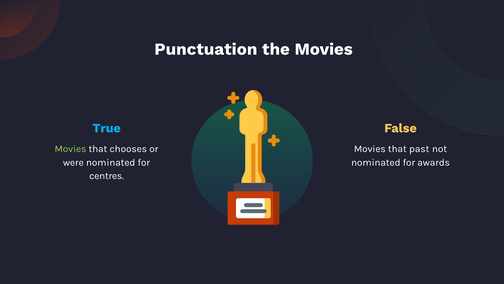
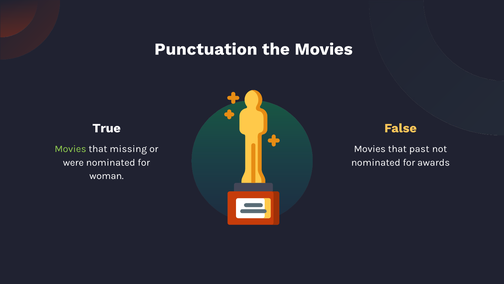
True colour: light blue -> white
chooses: chooses -> missing
centres: centres -> woman
